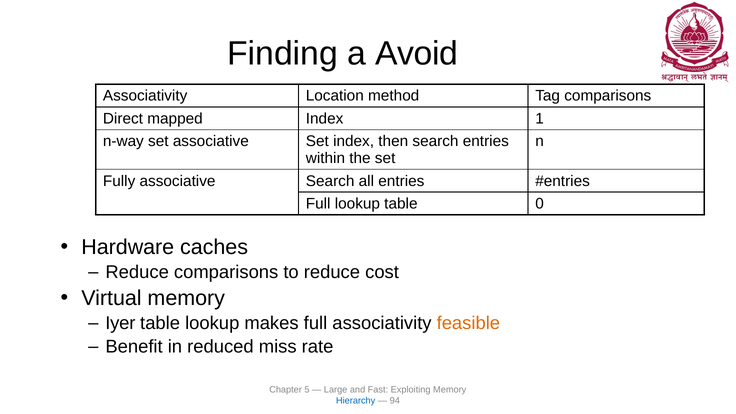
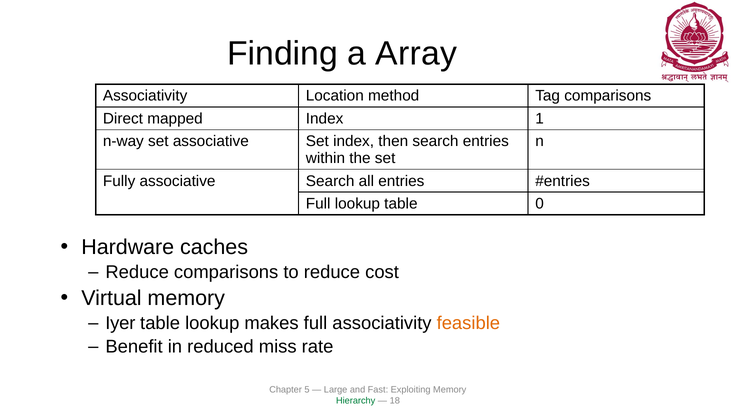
Avoid: Avoid -> Array
Hierarchy colour: blue -> green
94: 94 -> 18
